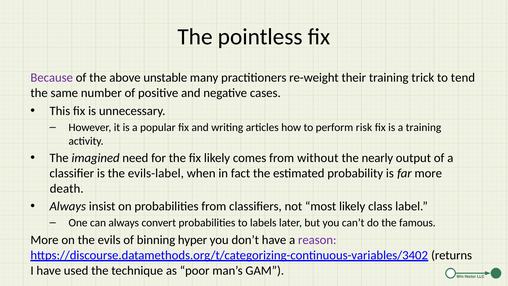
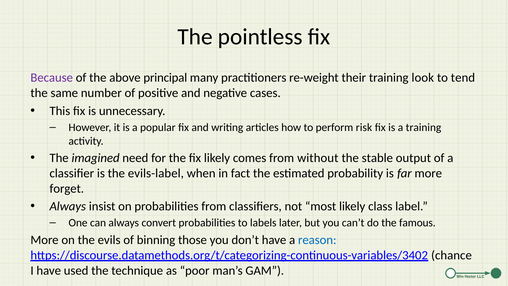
unstable: unstable -> principal
trick: trick -> look
nearly: nearly -> stable
death: death -> forget
hyper: hyper -> those
reason colour: purple -> blue
returns: returns -> chance
